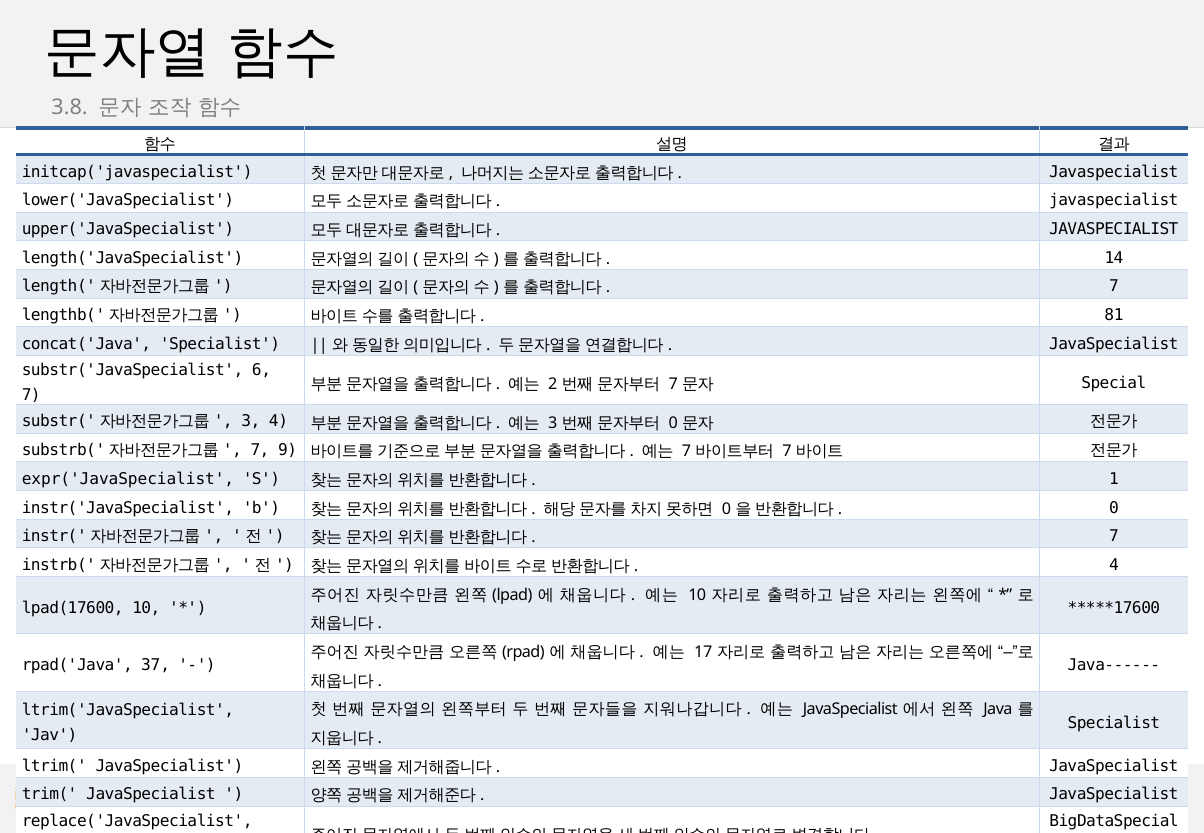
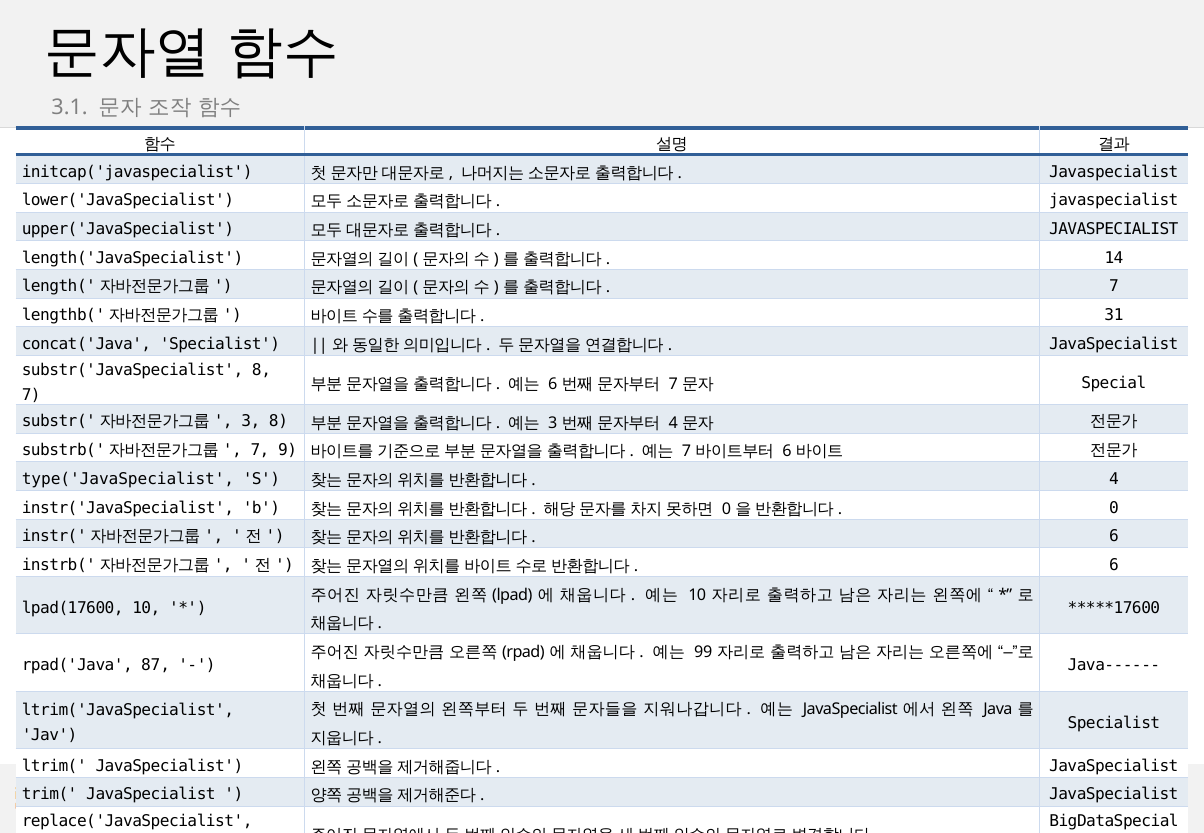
3.8: 3.8 -> 3.1
81: 81 -> 31
substr('JavaSpecialist 6: 6 -> 8
2 at (553, 384): 2 -> 6
3 4: 4 -> 8
0 at (673, 423): 0 -> 4
7 at (787, 452): 7 -> 6
expr('JavaSpecialist: expr('JavaSpecialist -> type('JavaSpecialist
1 at (1114, 479): 1 -> 4
7 at (1114, 537): 7 -> 6
4 at (1114, 565): 4 -> 6
17: 17 -> 99
37: 37 -> 87
